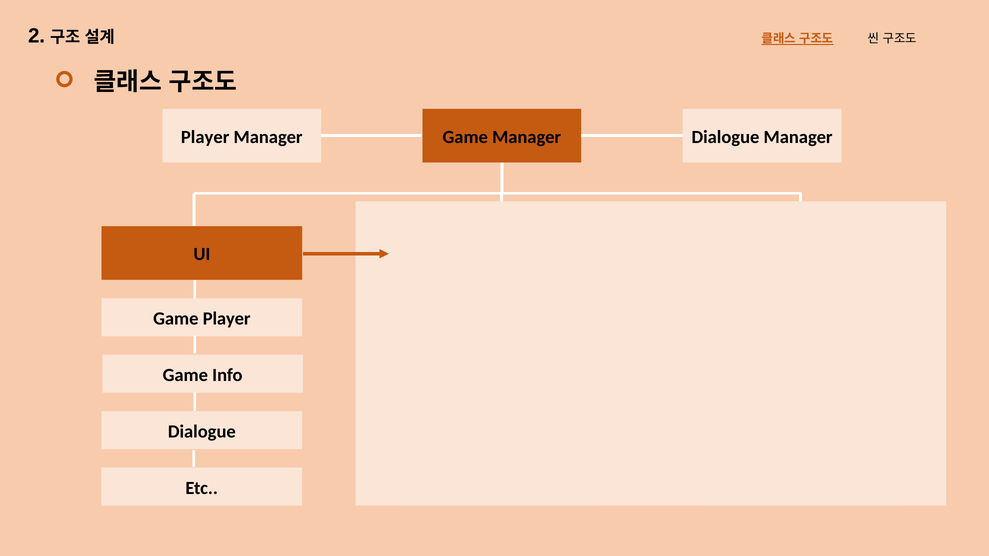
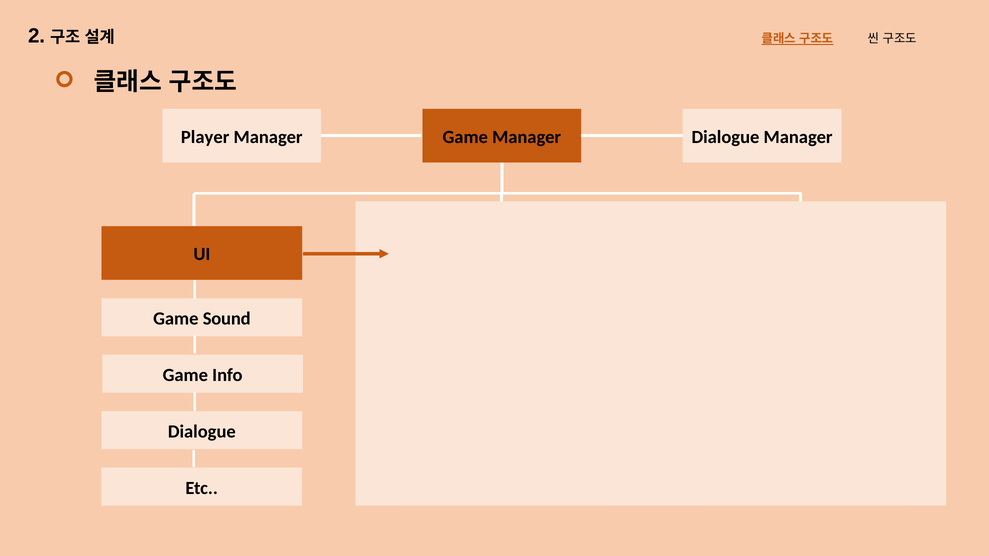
Game Player: Player -> Sound
